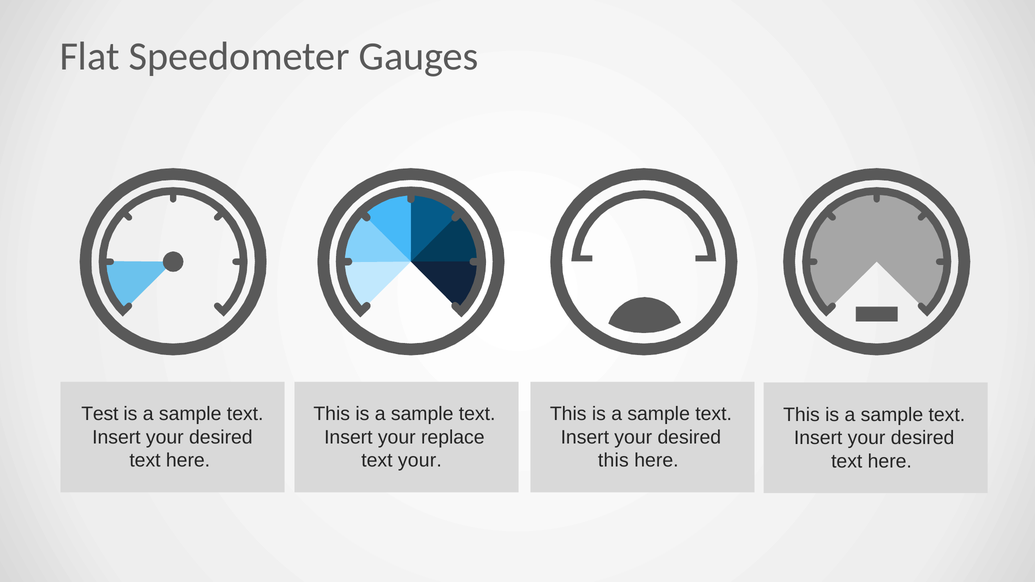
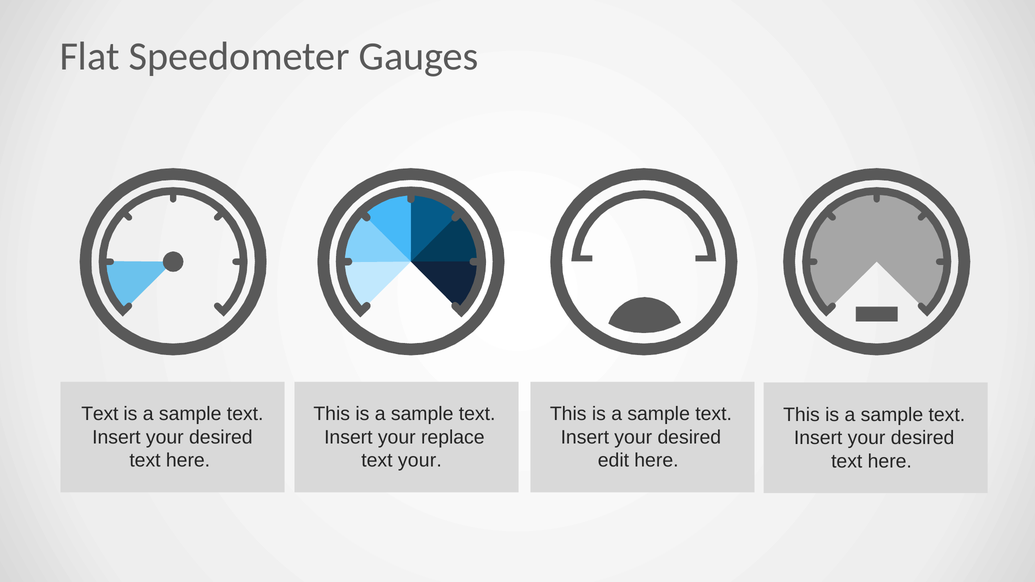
Test at (100, 414): Test -> Text
this at (613, 461): this -> edit
